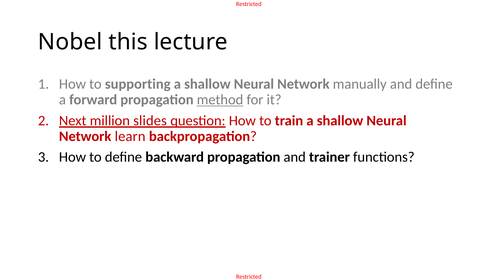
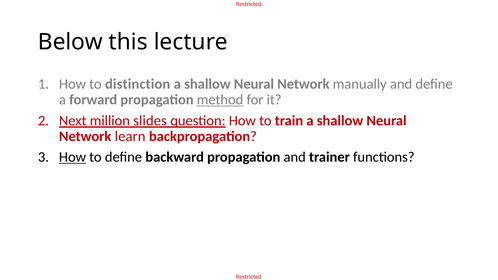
Nobel: Nobel -> Below
supporting: supporting -> distinction
How at (72, 157) underline: none -> present
